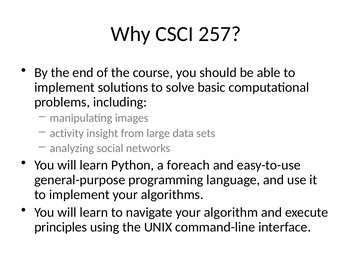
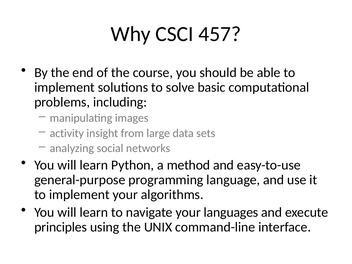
257: 257 -> 457
foreach: foreach -> method
algorithm: algorithm -> languages
